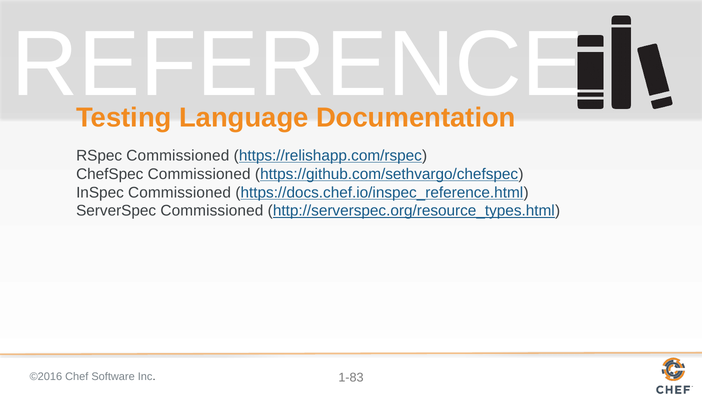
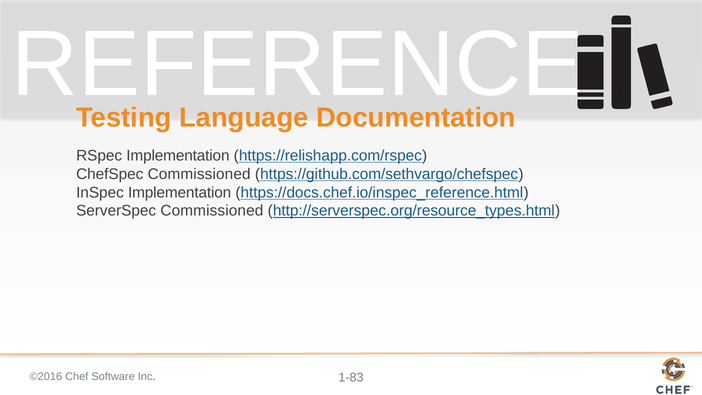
RSpec Commissioned: Commissioned -> Implementation
InSpec Commissioned: Commissioned -> Implementation
